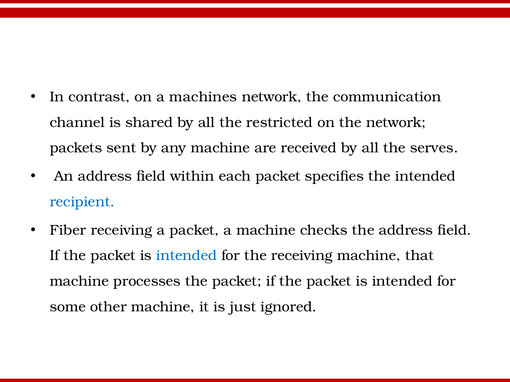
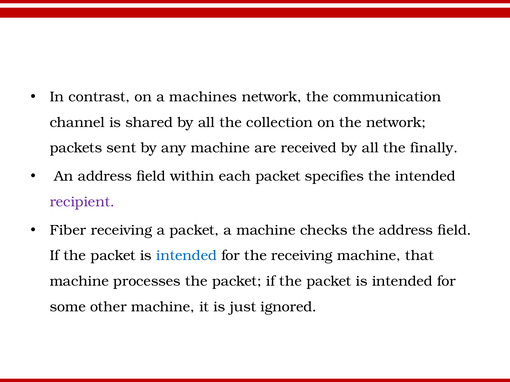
restricted: restricted -> collection
serves: serves -> finally
recipient colour: blue -> purple
